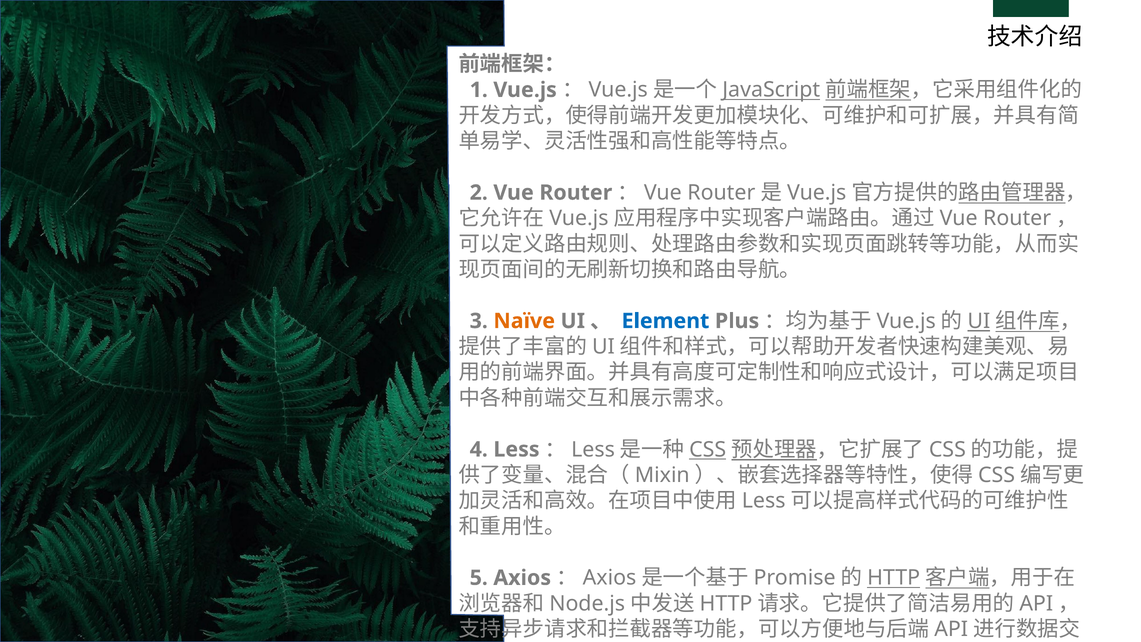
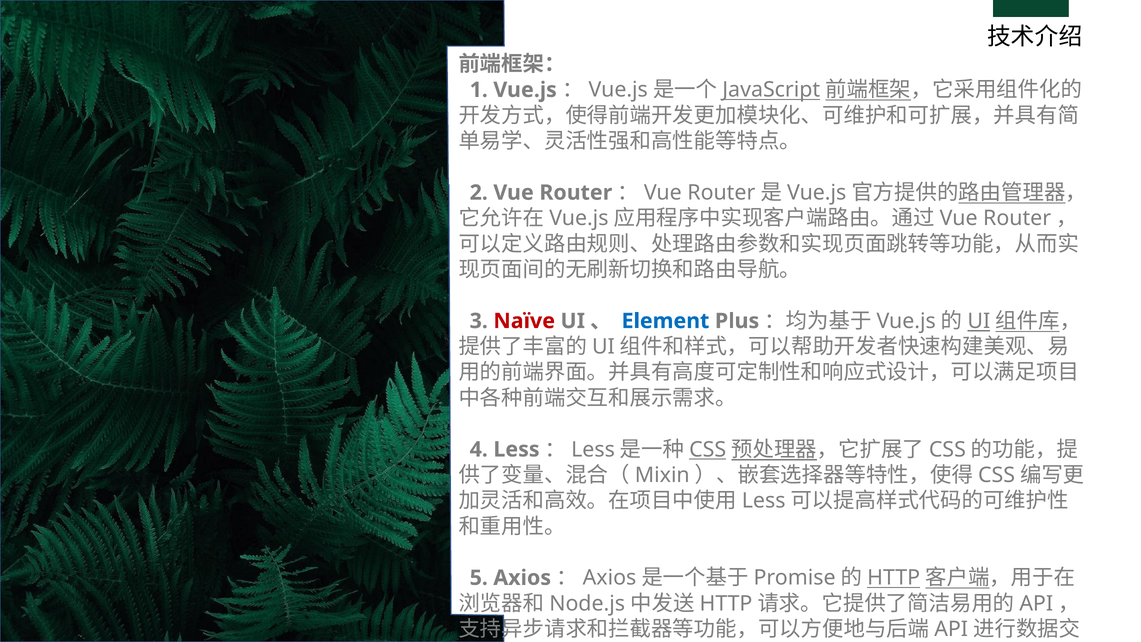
Naïve colour: orange -> red
